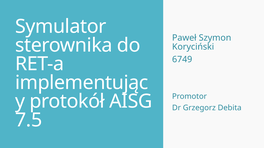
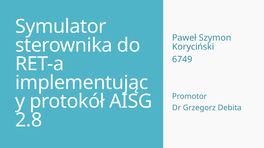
7.5: 7.5 -> 2.8
